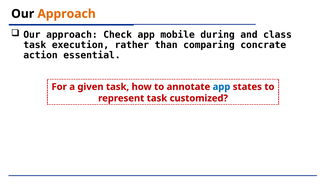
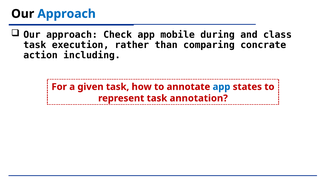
Approach at (67, 14) colour: orange -> blue
essential: essential -> including
customized: customized -> annotation
